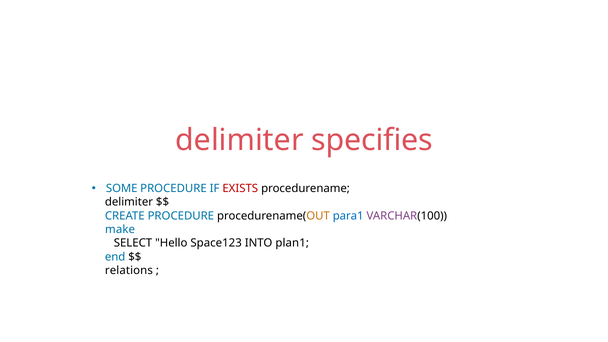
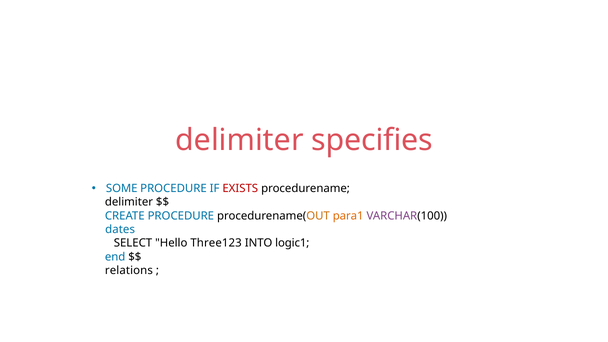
para1 colour: blue -> orange
make: make -> dates
Space123: Space123 -> Three123
plan1: plan1 -> logic1
